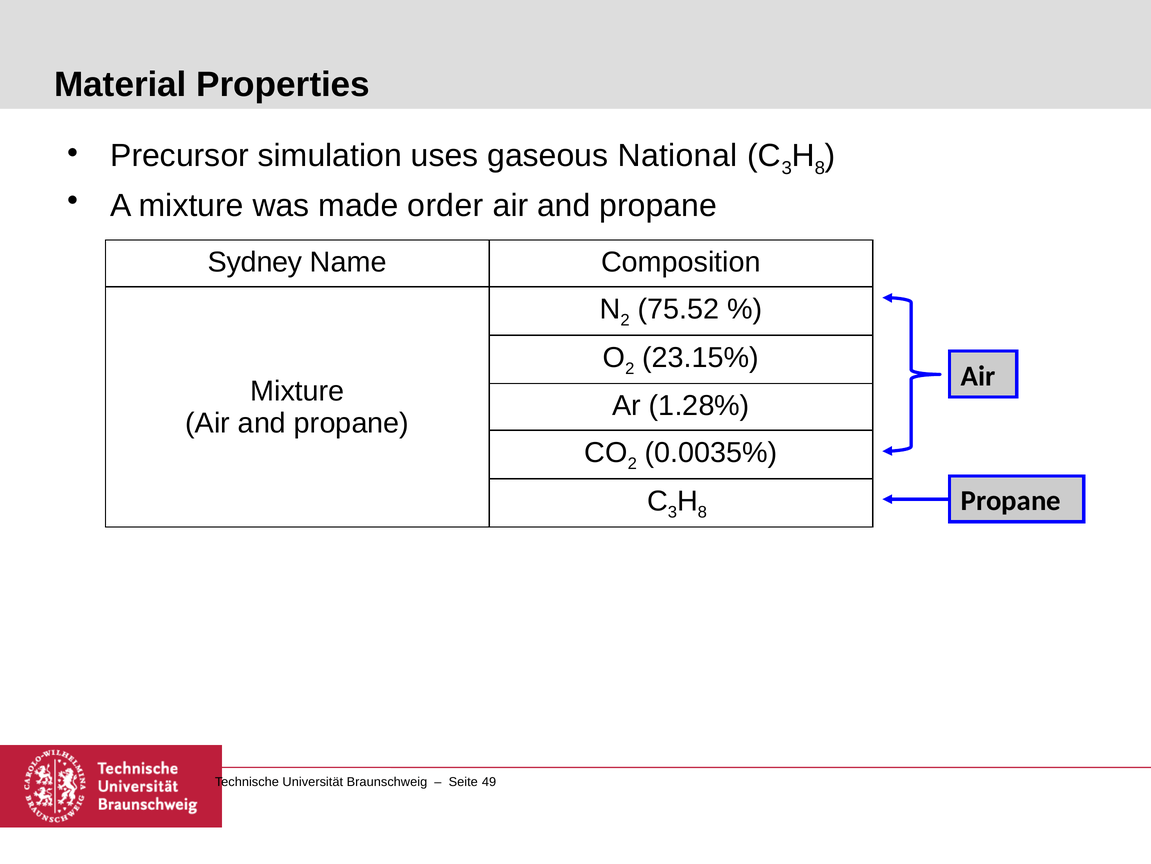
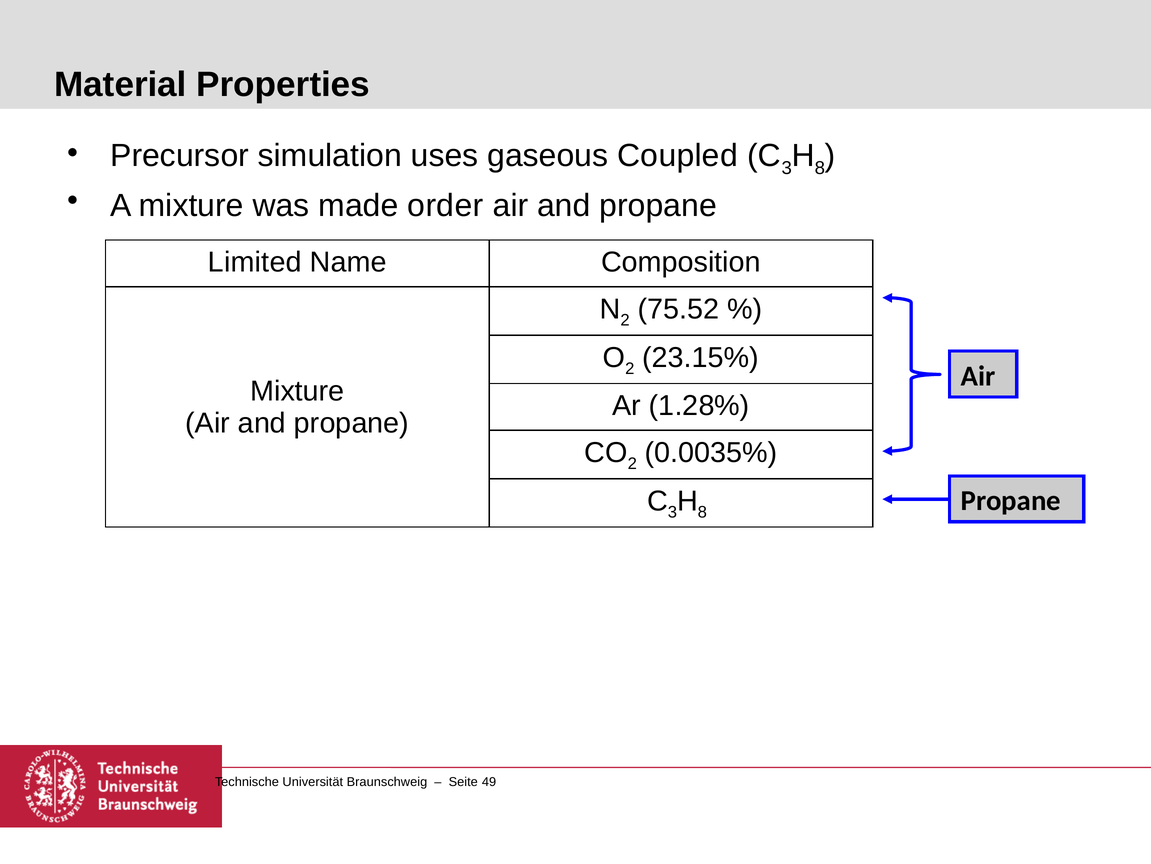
National: National -> Coupled
Sydney: Sydney -> Limited
